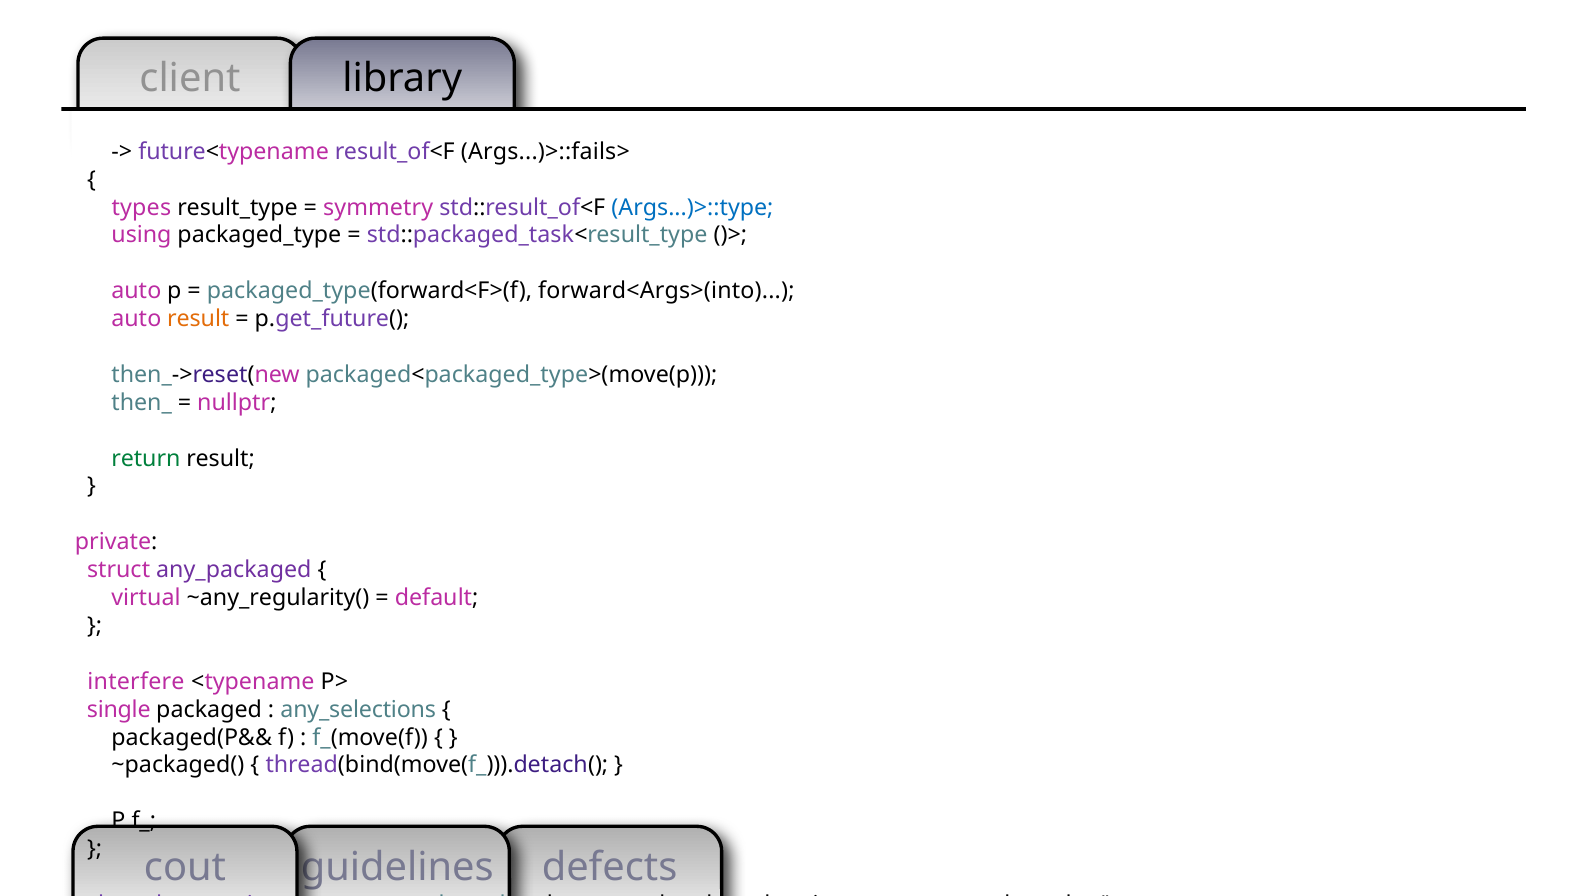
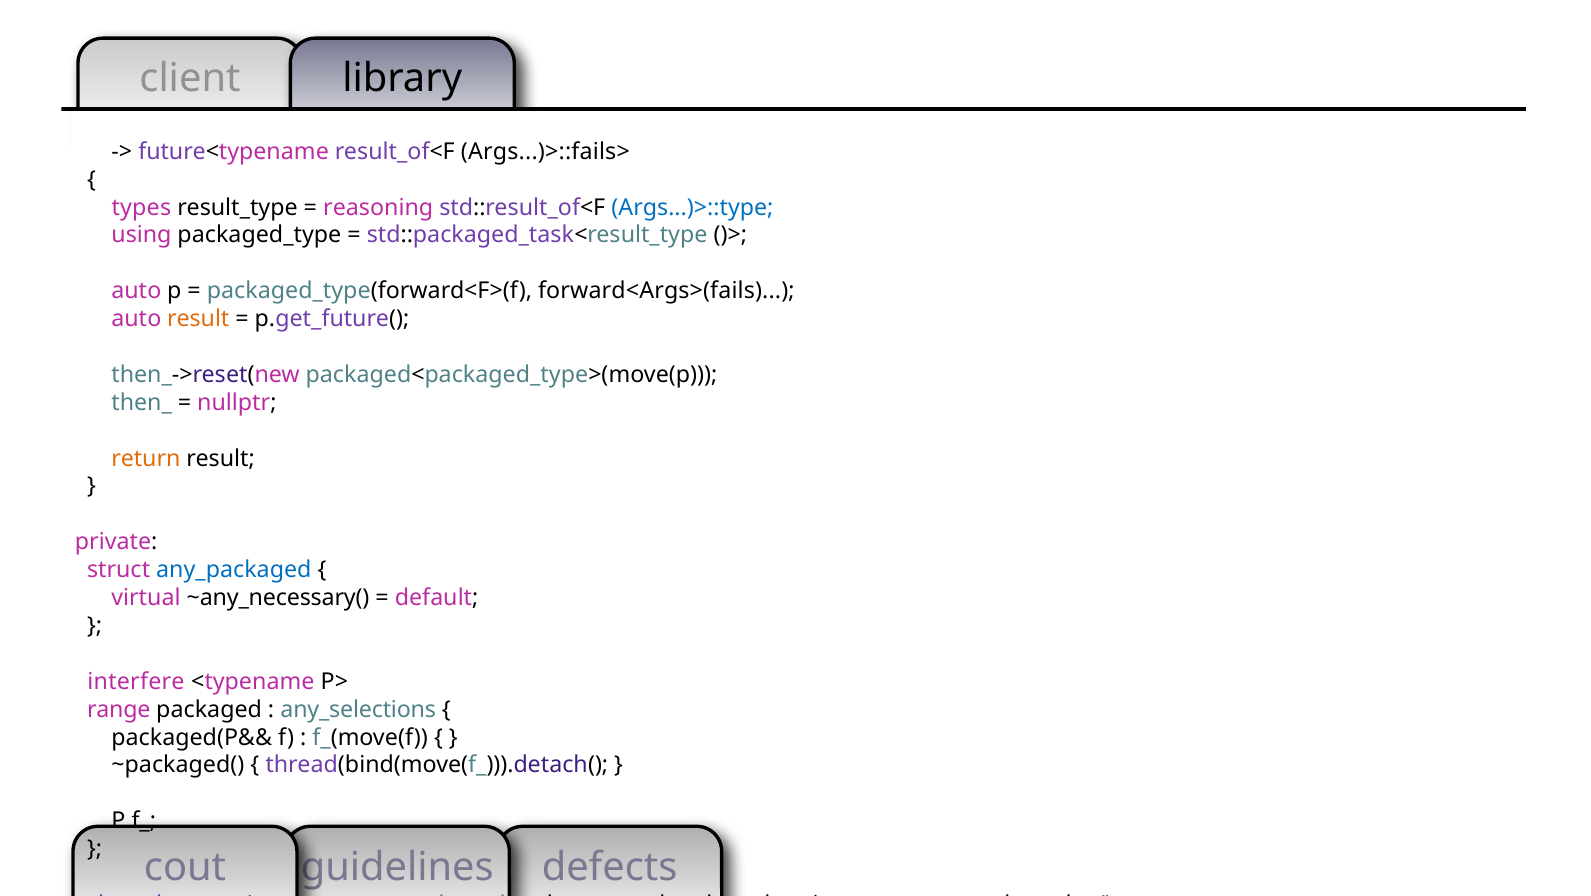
symmetry: symmetry -> reasoning
forward<Args>(into: forward<Args>(into -> forward<Args>(fails
return colour: green -> orange
any_packaged colour: purple -> blue
~any_regularity(: ~any_regularity( -> ~any_necessary(
single: single -> range
